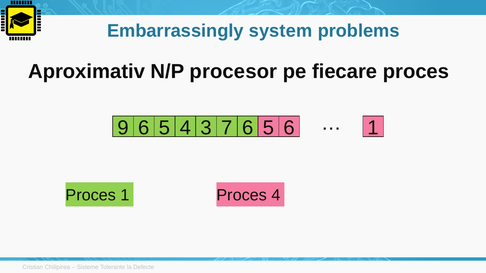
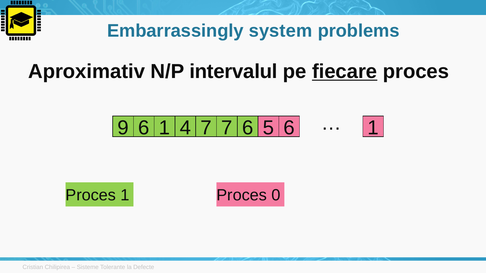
procesor: procesor -> intervalul
fiecare underline: none -> present
9 6 5: 5 -> 1
4 3: 3 -> 7
Proces 4: 4 -> 0
